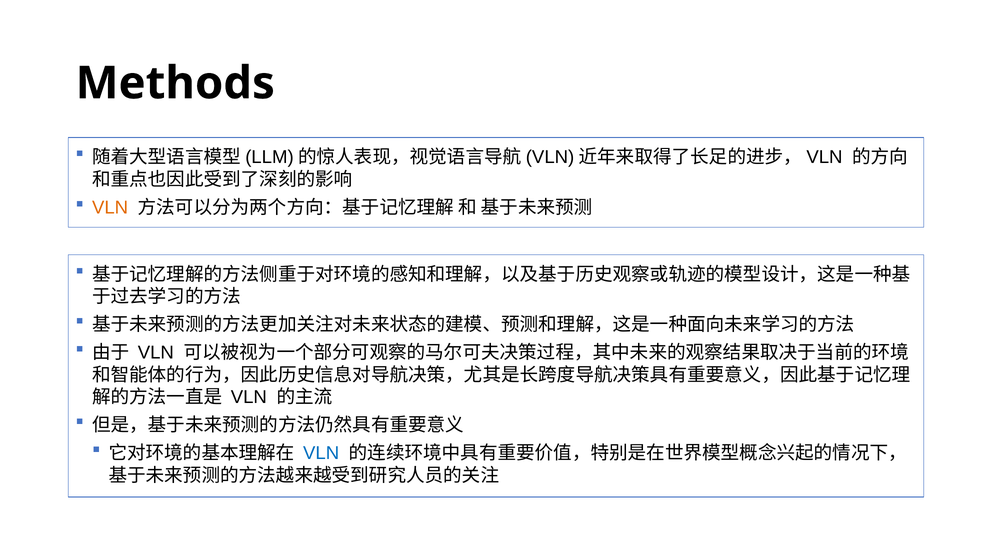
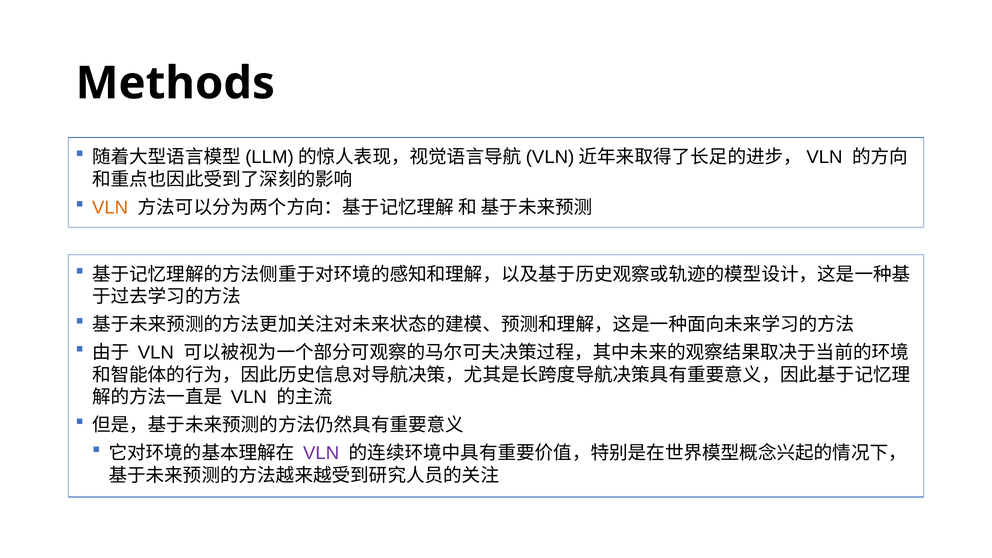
VLN at (321, 453) colour: blue -> purple
